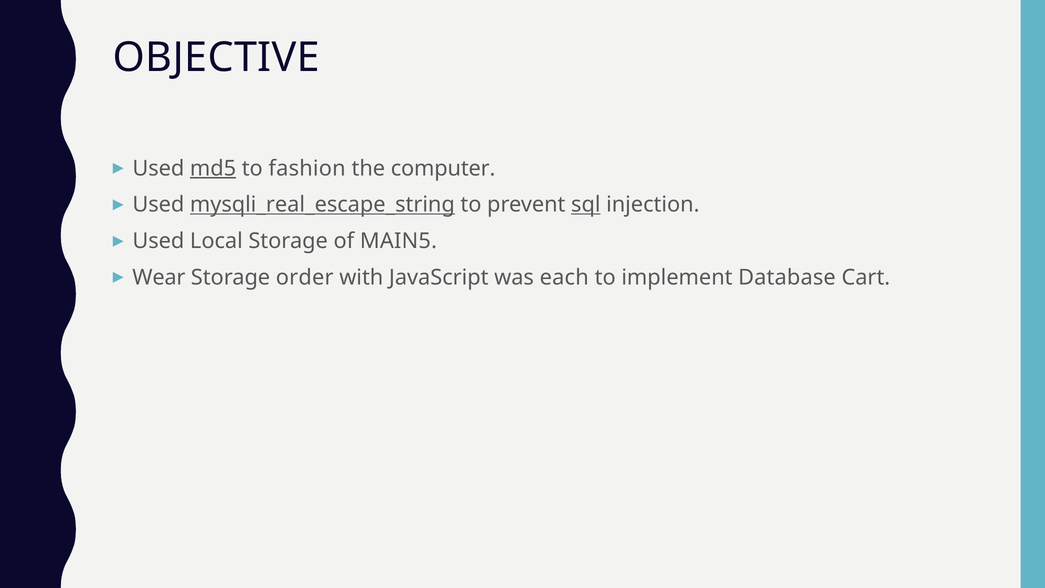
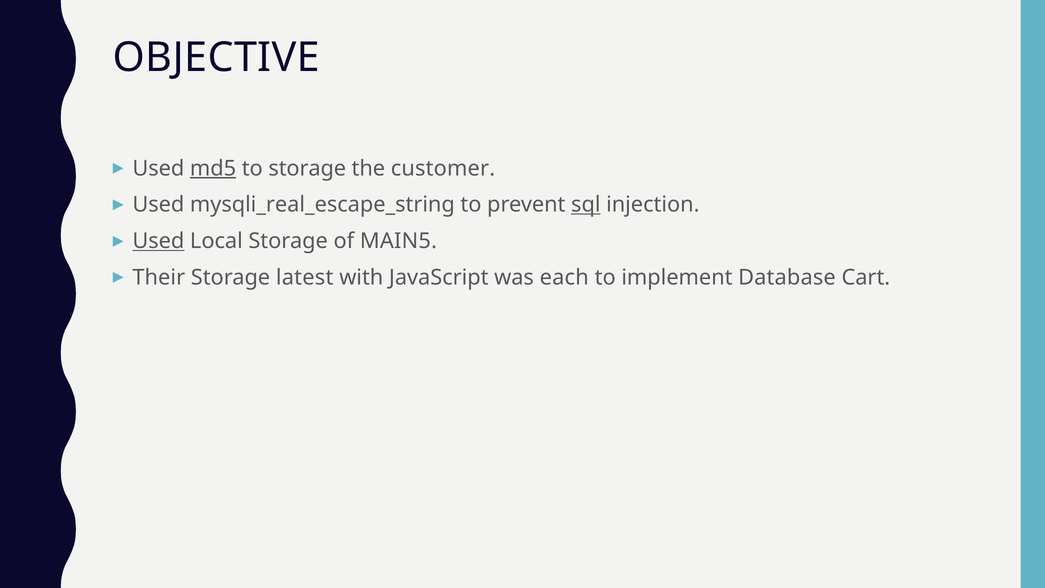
to fashion: fashion -> storage
computer: computer -> customer
mysqli_real_escape_string underline: present -> none
Used at (158, 241) underline: none -> present
Wear: Wear -> Their
order: order -> latest
